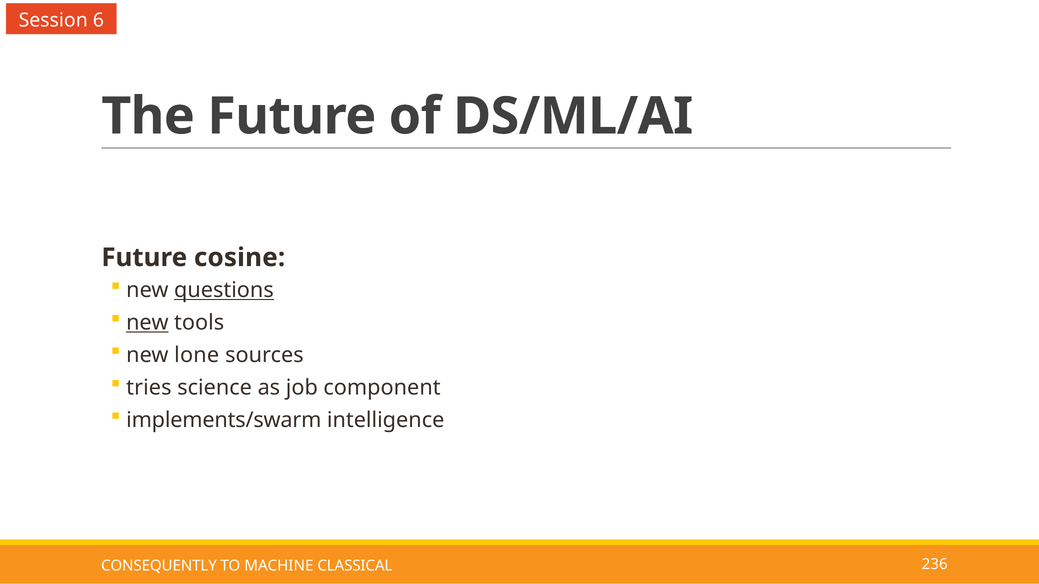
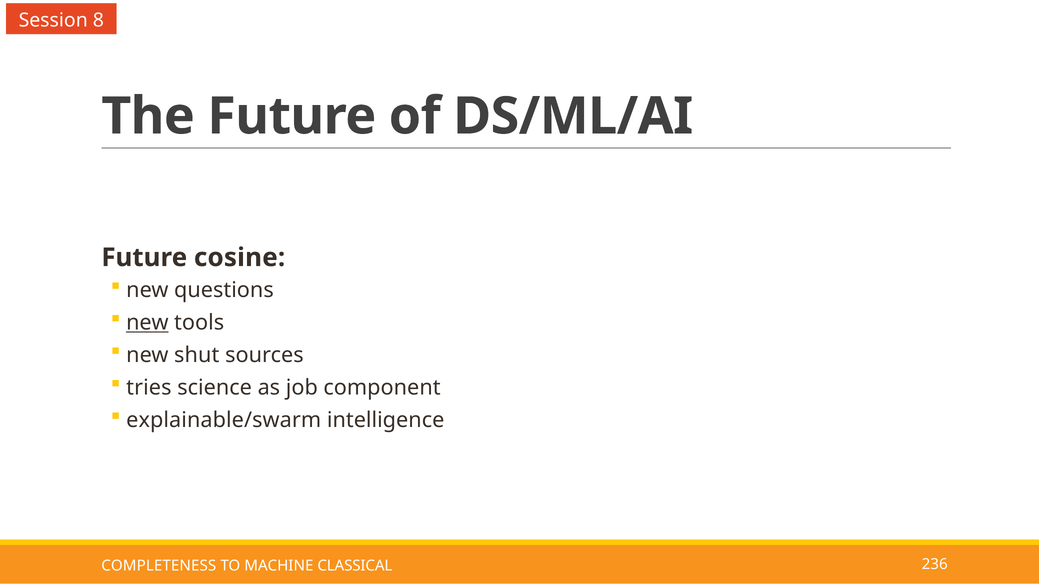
6: 6 -> 8
questions underline: present -> none
lone: lone -> shut
implements/swarm: implements/swarm -> explainable/swarm
CONSEQUENTLY: CONSEQUENTLY -> COMPLETENESS
